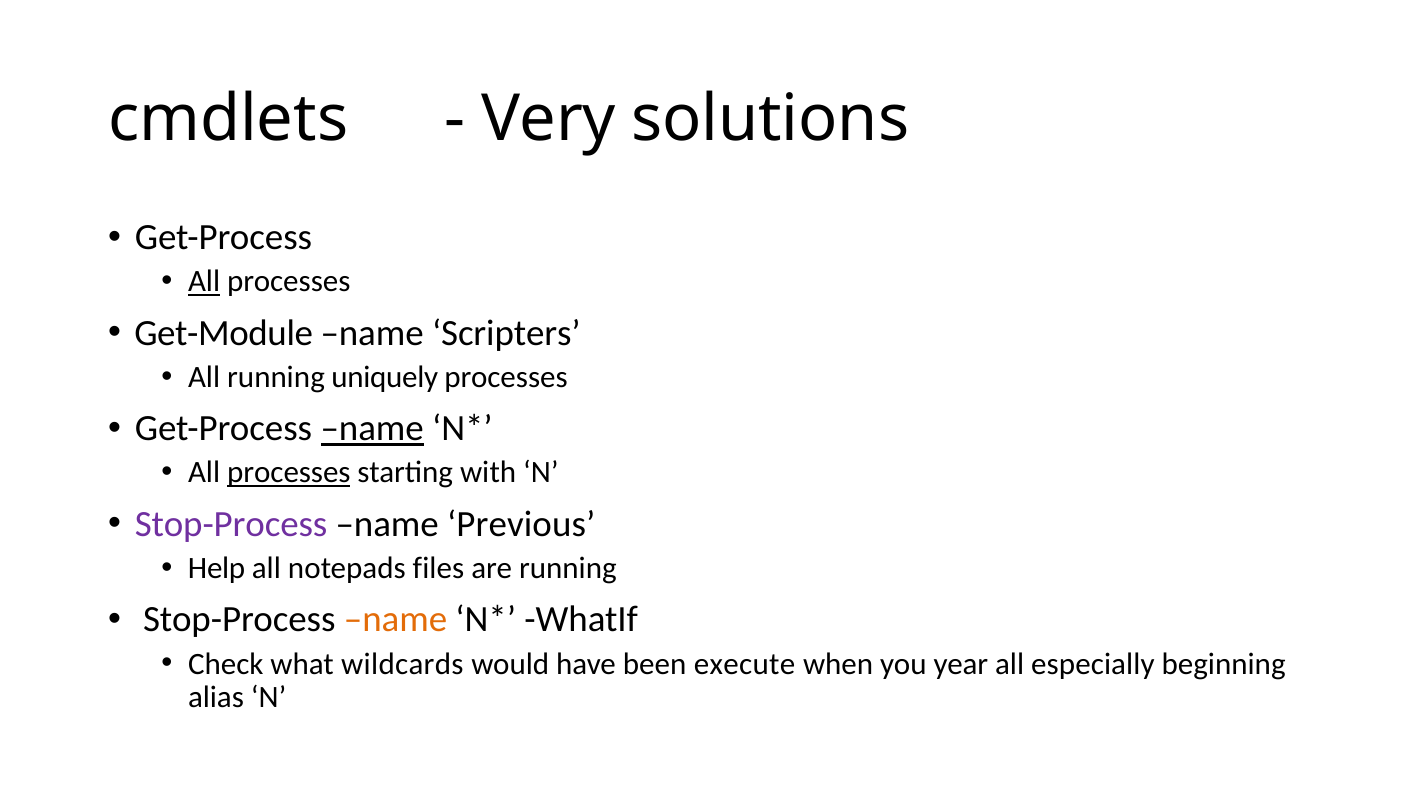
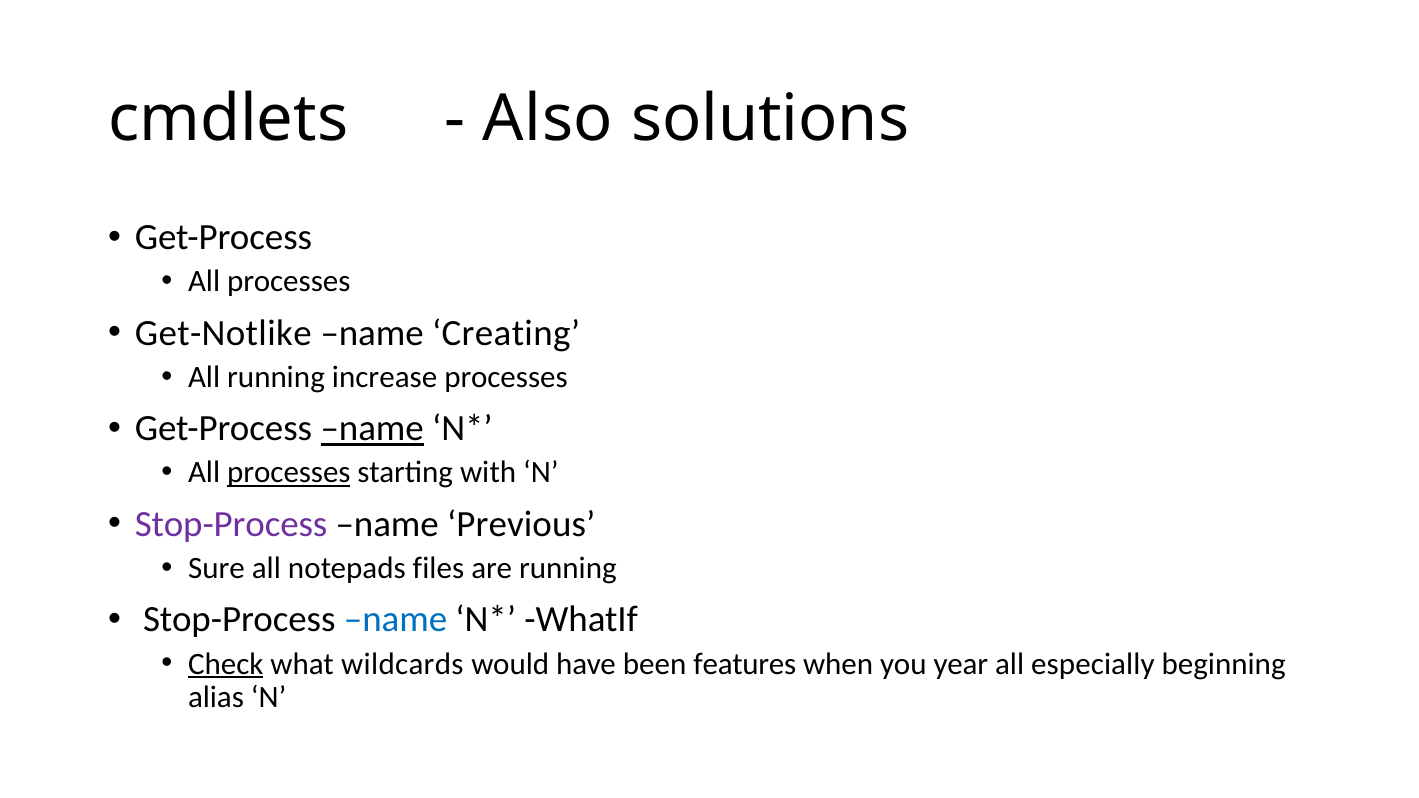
Very: Very -> Also
All at (204, 282) underline: present -> none
Get-Module: Get-Module -> Get-Notlike
Scripters: Scripters -> Creating
uniquely: uniquely -> increase
Help: Help -> Sure
name at (396, 620) colour: orange -> blue
Check underline: none -> present
execute: execute -> features
